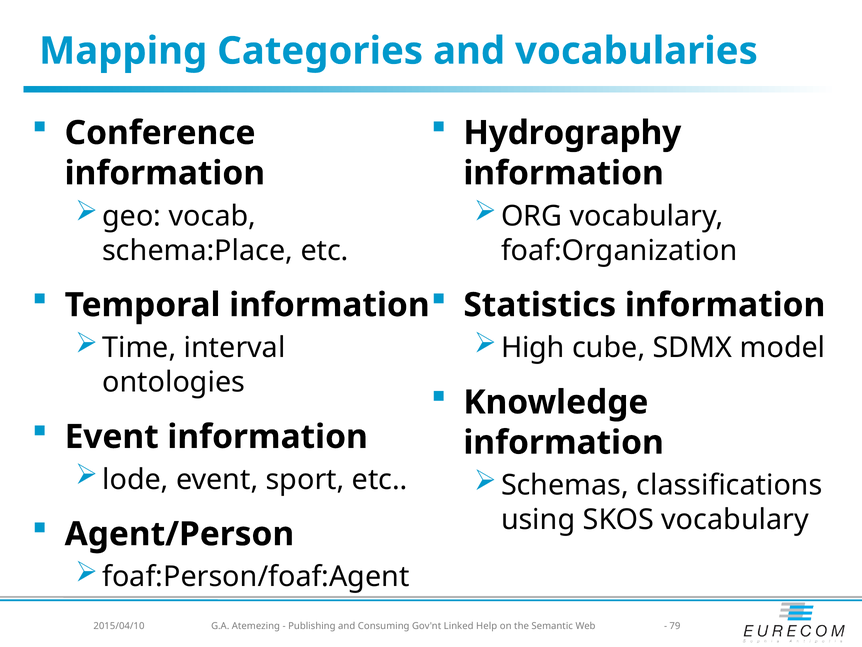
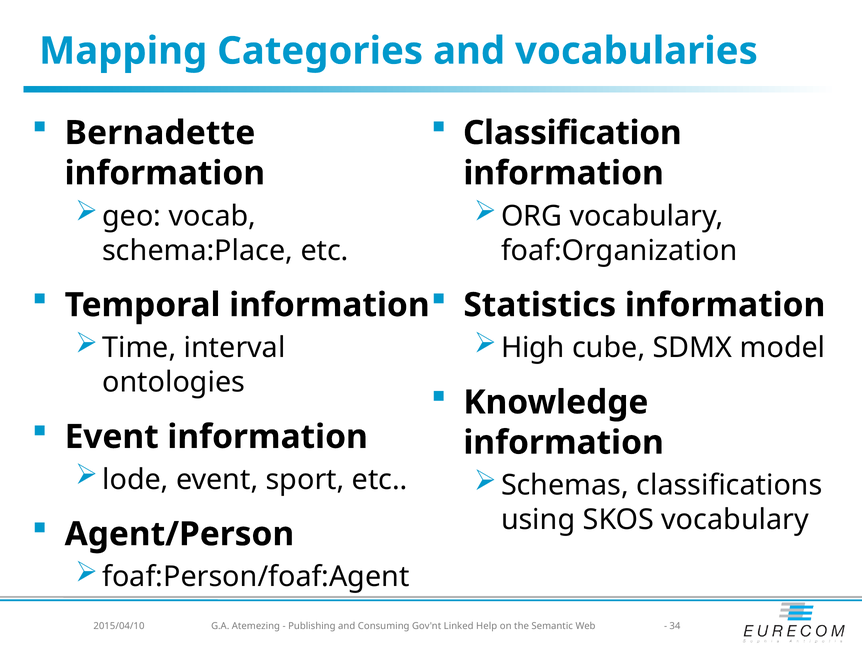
Conference: Conference -> Bernadette
Hydrography: Hydrography -> Classification
79: 79 -> 34
